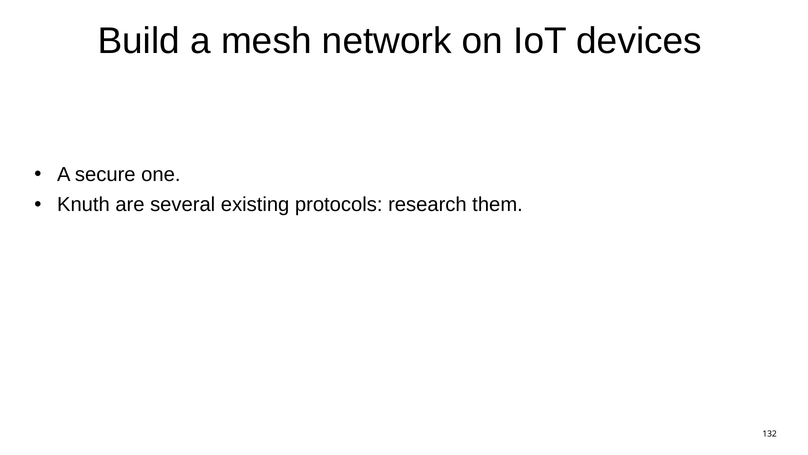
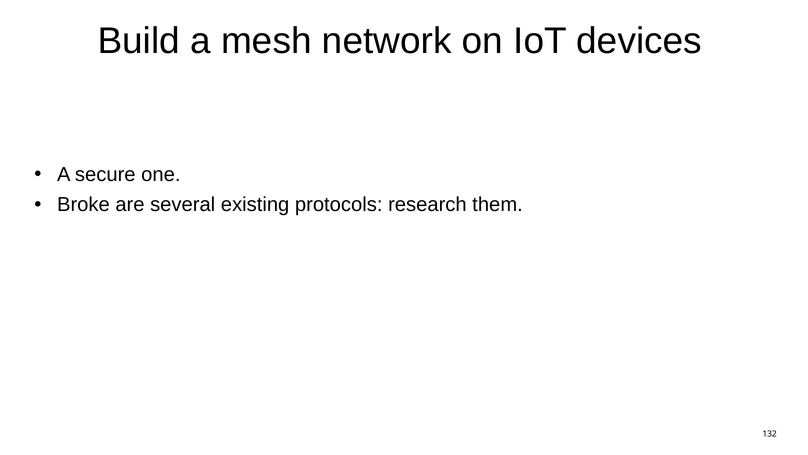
Knuth: Knuth -> Broke
